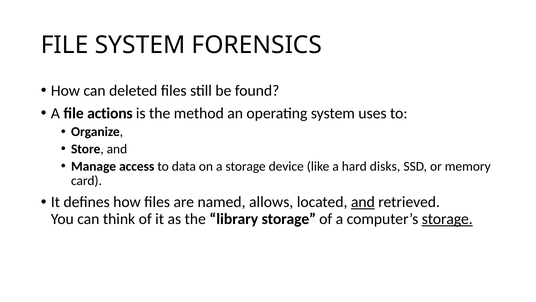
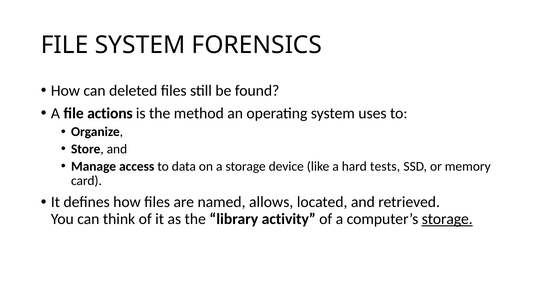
disks: disks -> tests
and at (363, 202) underline: present -> none
library storage: storage -> activity
